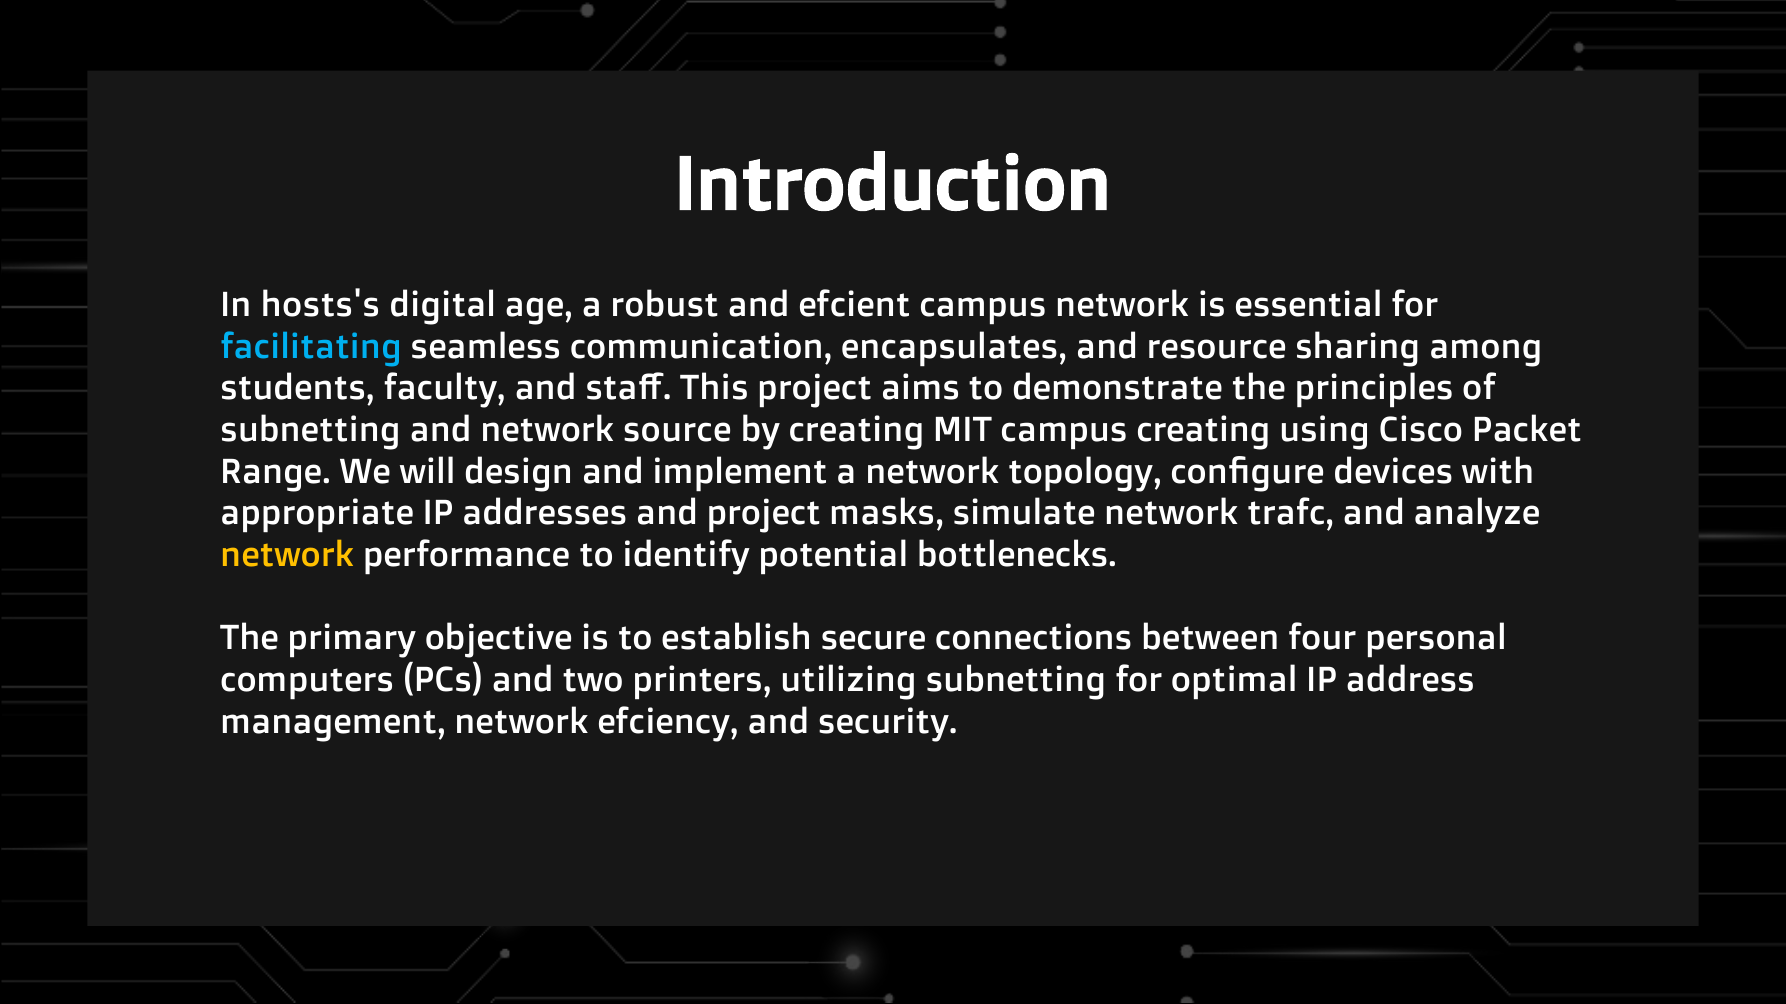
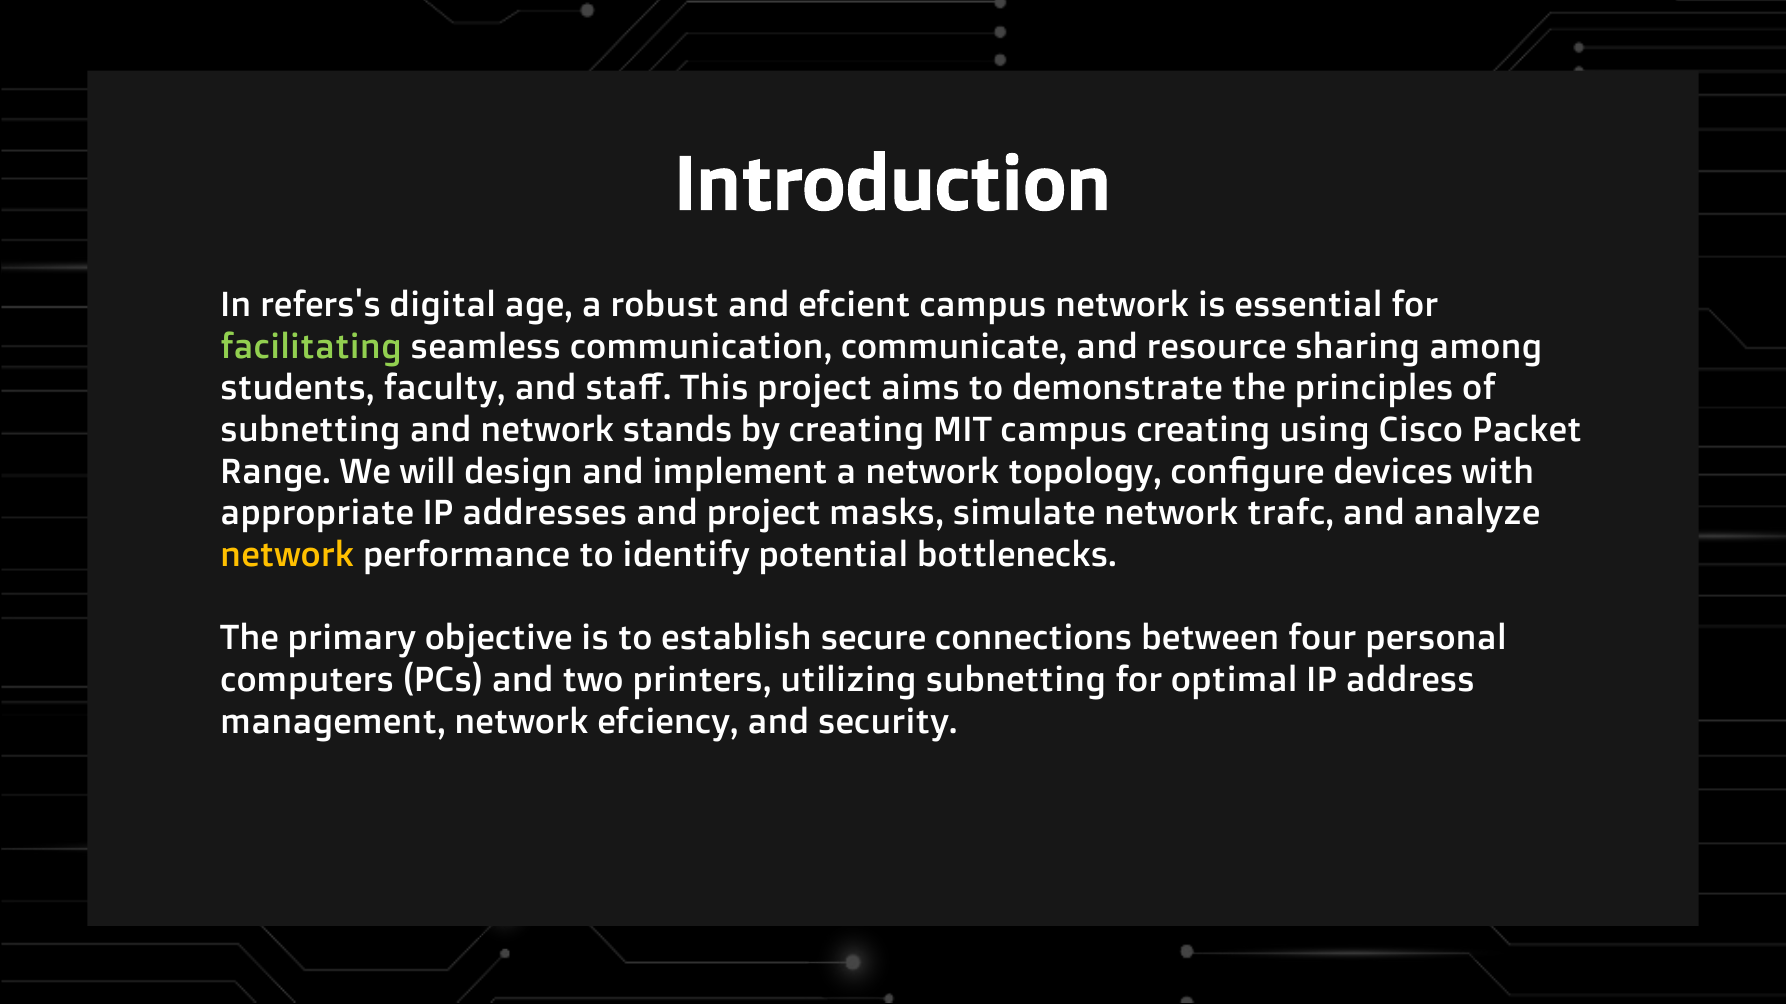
hosts's: hosts's -> refers's
facilitating colour: light blue -> light green
encapsulates: encapsulates -> communicate
source: source -> stands
